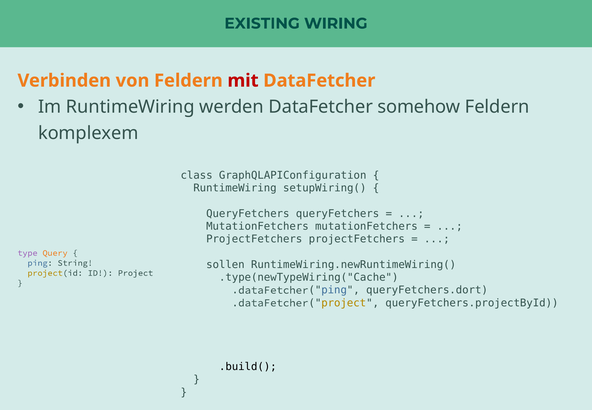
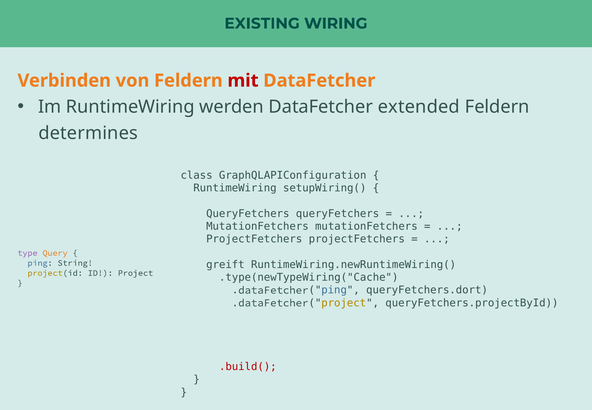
somehow: somehow -> extended
komplexem: komplexem -> determines
sollen: sollen -> greift
.build( colour: black -> red
